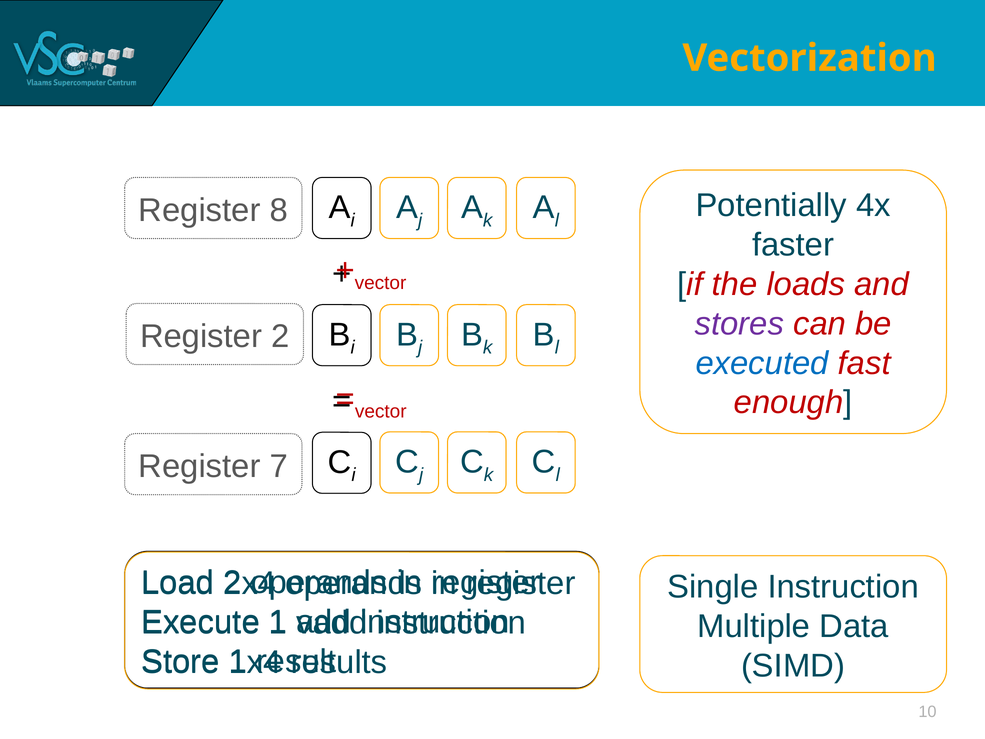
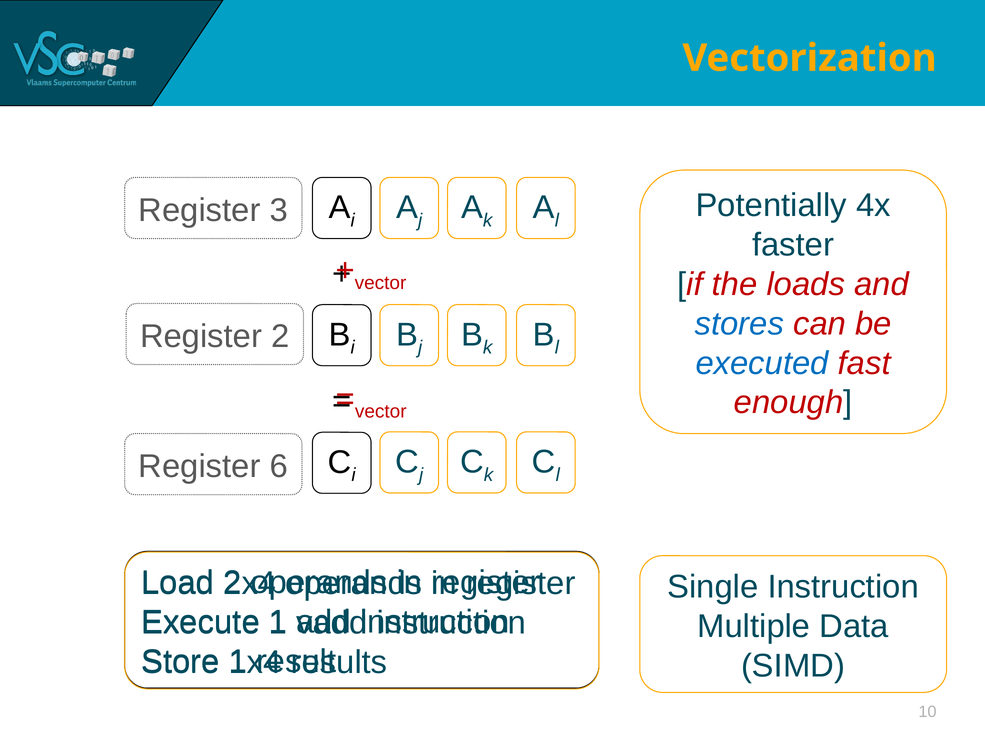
8: 8 -> 3
stores colour: purple -> blue
7: 7 -> 6
